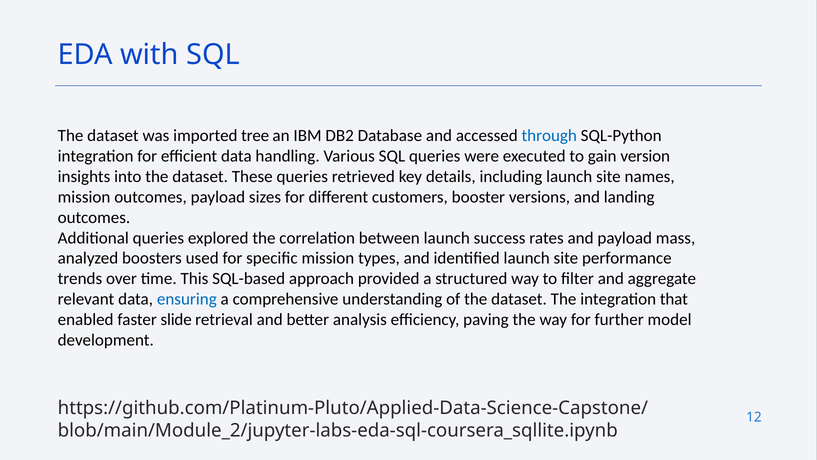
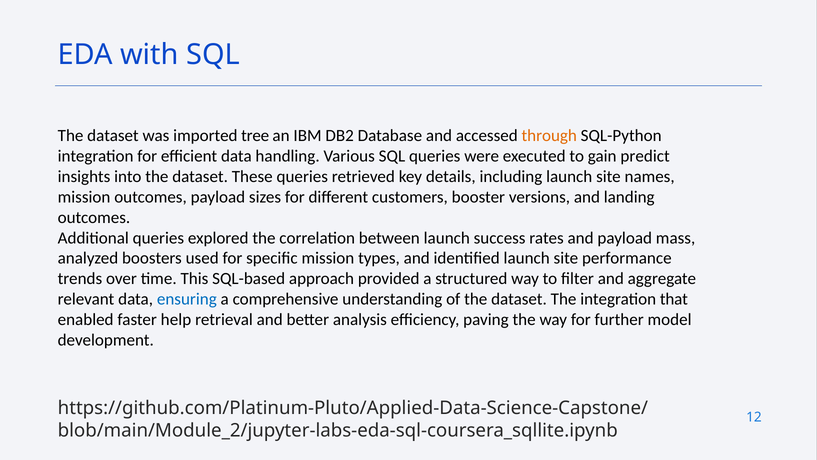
through colour: blue -> orange
version: version -> predict
slide: slide -> help
